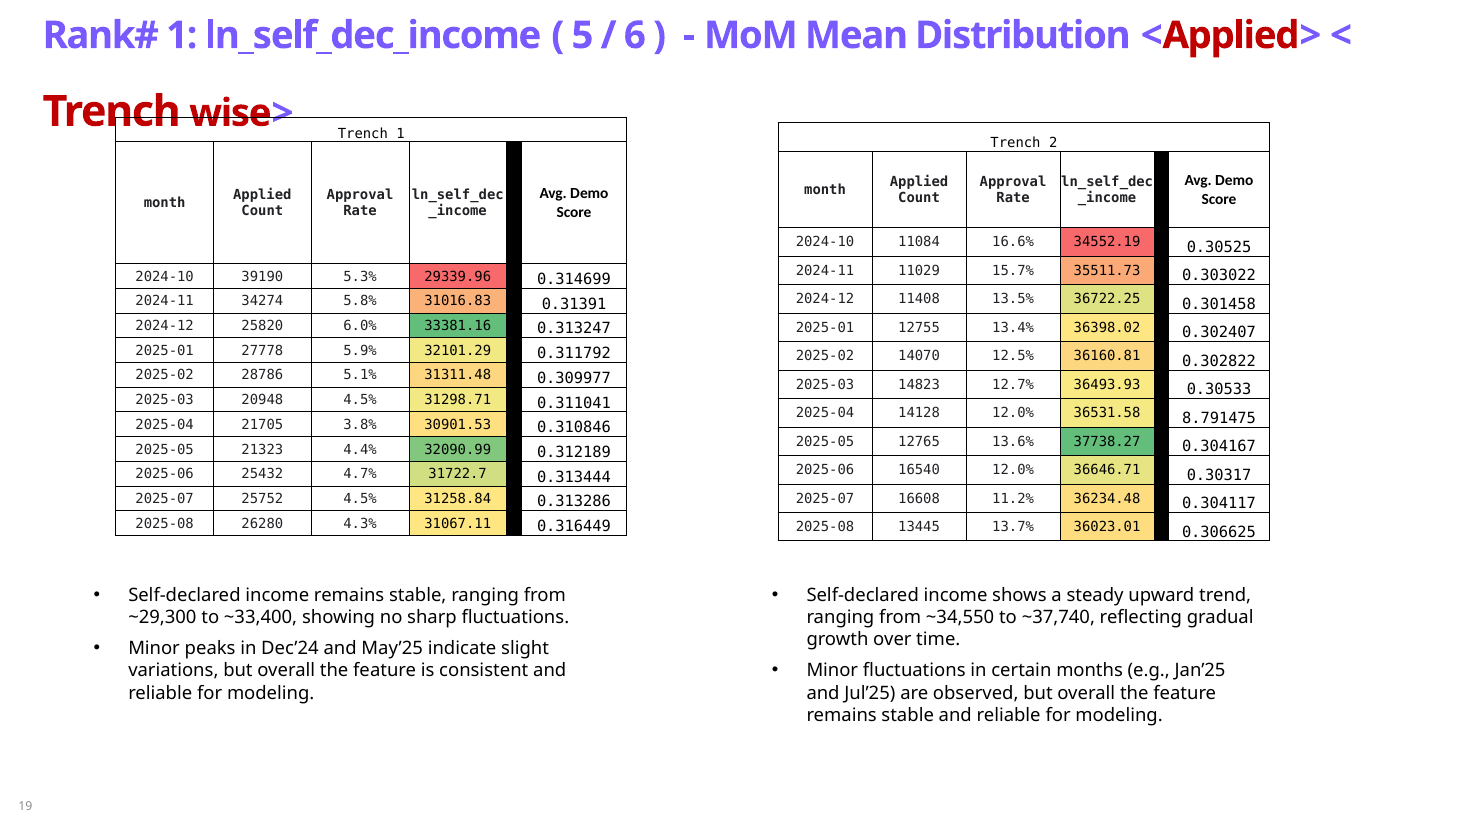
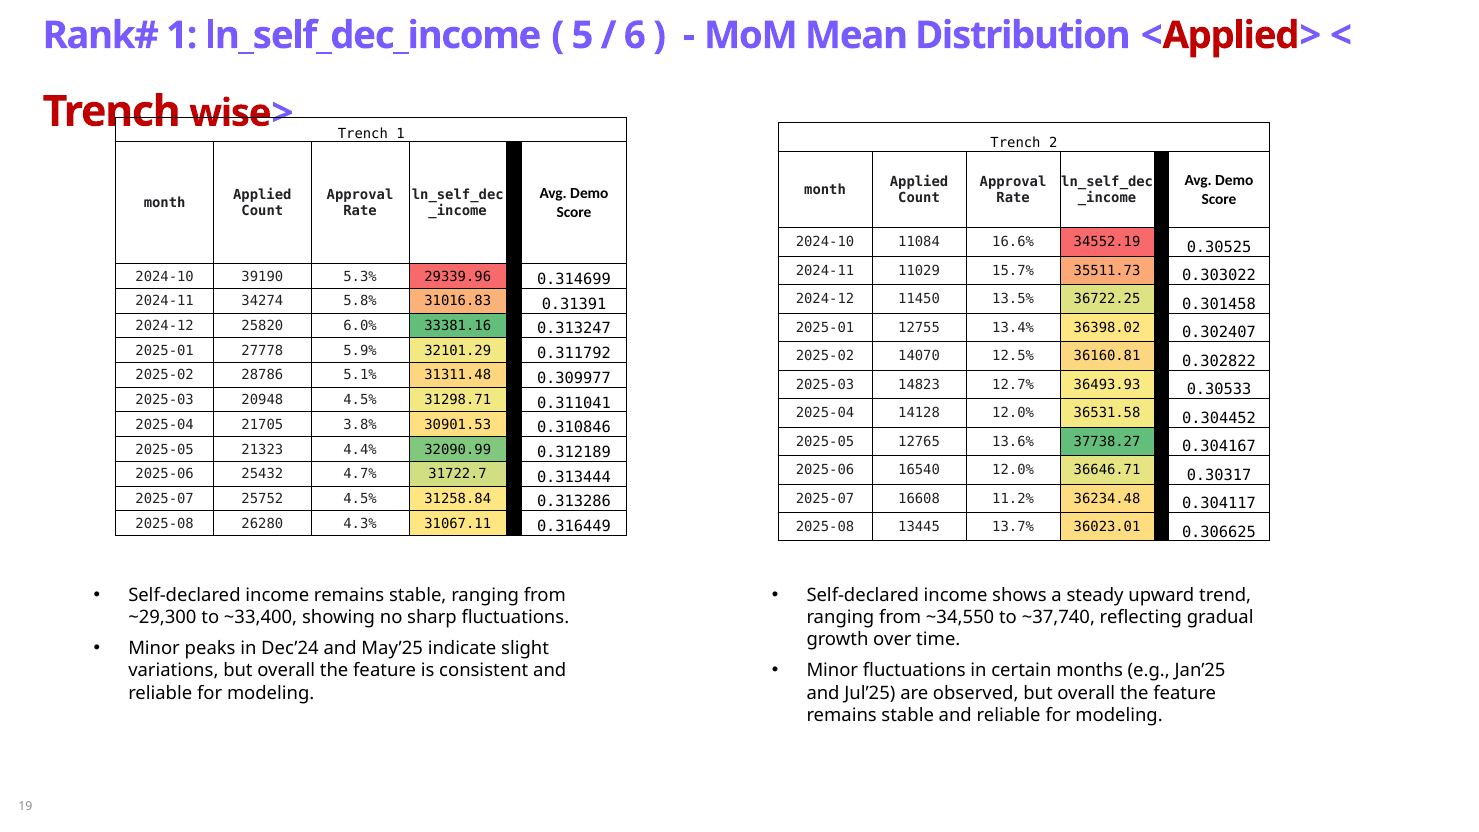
11408: 11408 -> 11450
8.791475: 8.791475 -> 0.304452
